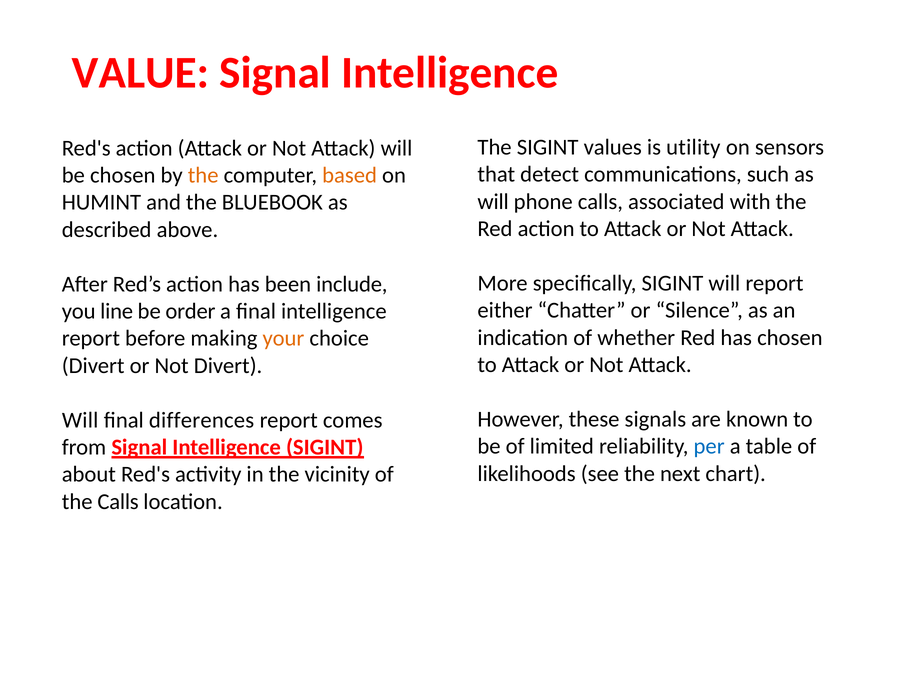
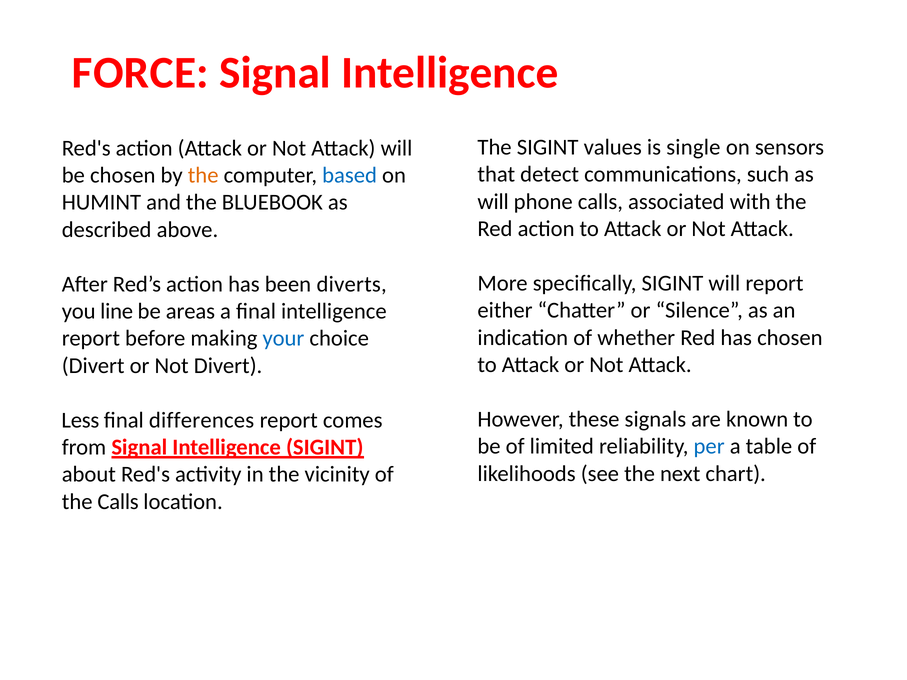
VALUE: VALUE -> FORCE
utility: utility -> single
based colour: orange -> blue
include: include -> diverts
order: order -> areas
your colour: orange -> blue
Will at (80, 420): Will -> Less
